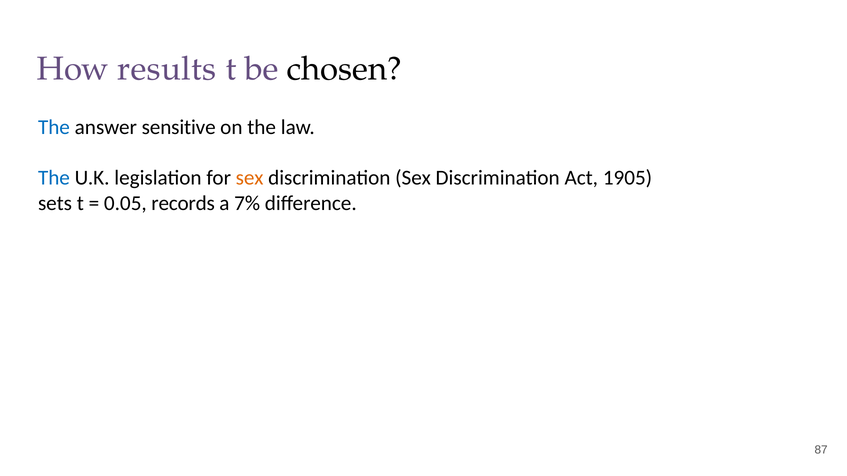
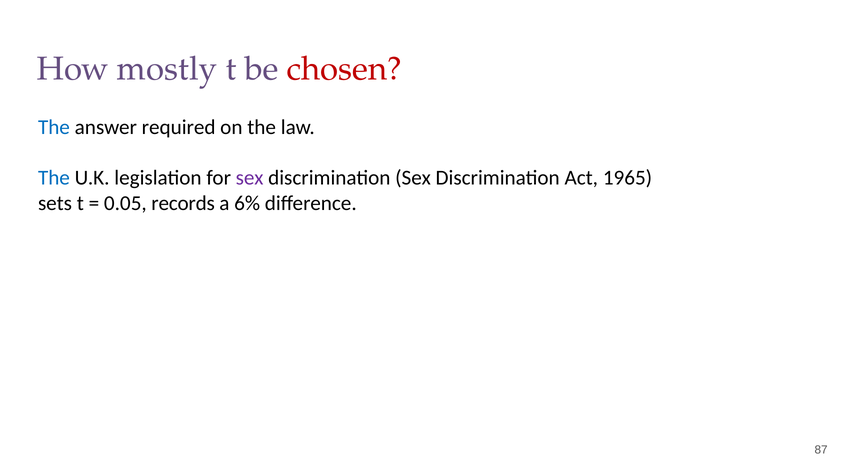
results: results -> mostly
chosen colour: black -> red
sensitive: sensitive -> required
sex at (250, 178) colour: orange -> purple
1905: 1905 -> 1965
7%: 7% -> 6%
